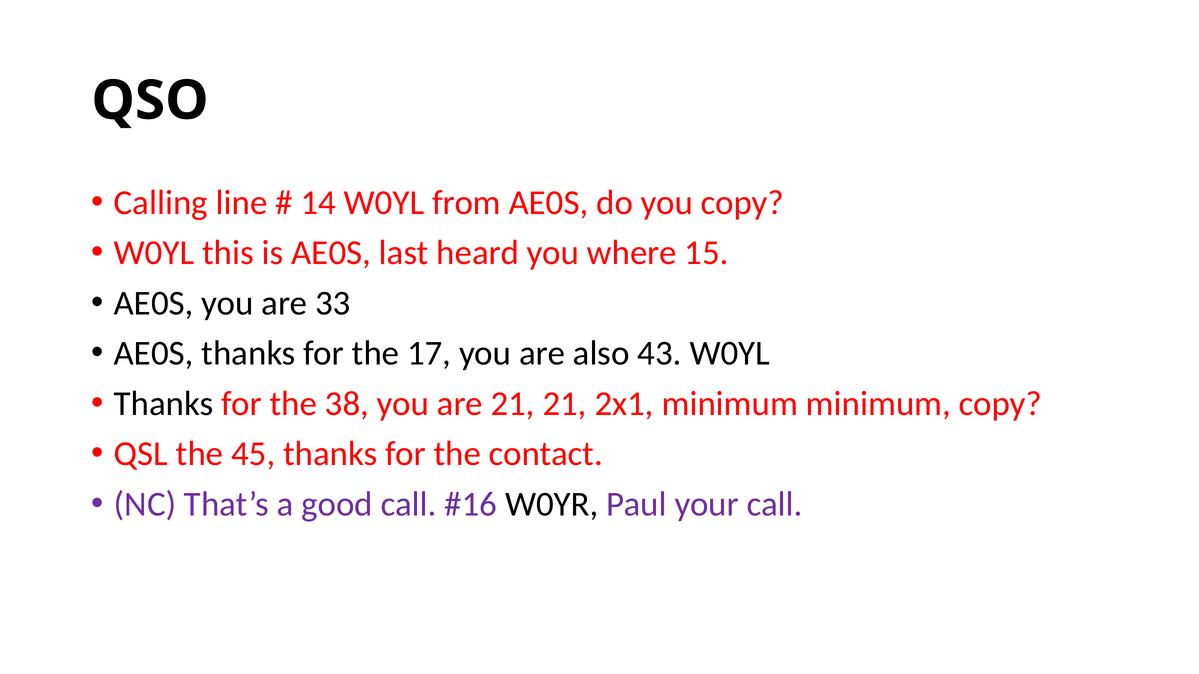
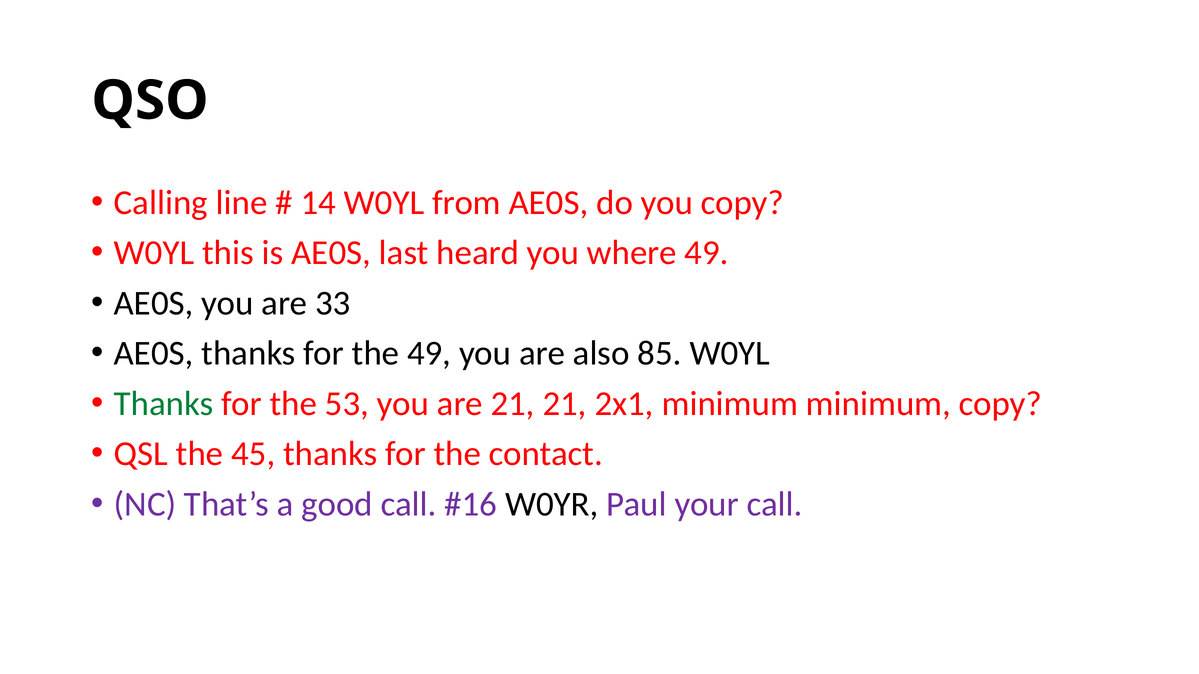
where 15: 15 -> 49
the 17: 17 -> 49
43: 43 -> 85
Thanks at (164, 404) colour: black -> green
38: 38 -> 53
